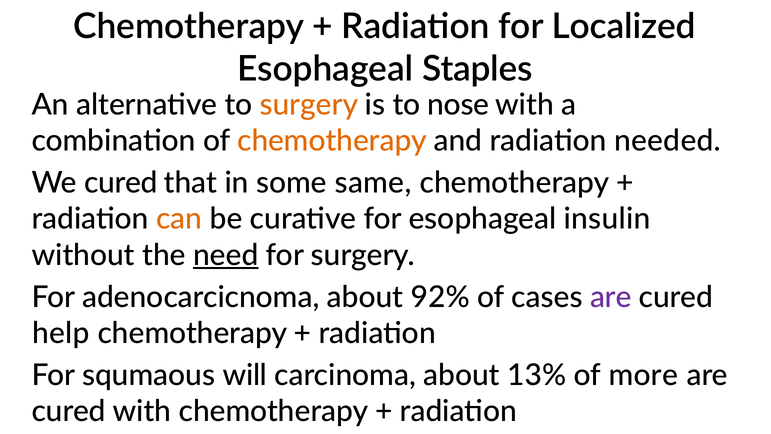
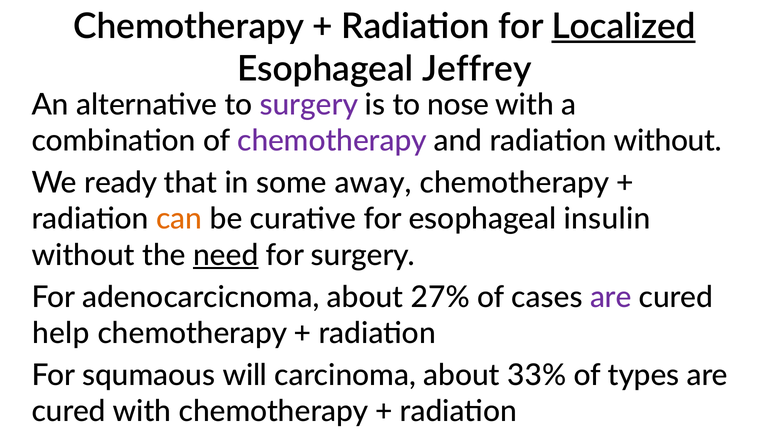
Localized underline: none -> present
Staples: Staples -> Jeffrey
surgery at (309, 105) colour: orange -> purple
chemotherapy at (332, 141) colour: orange -> purple
radiation needed: needed -> without
We cured: cured -> ready
same: same -> away
92%: 92% -> 27%
13%: 13% -> 33%
more: more -> types
